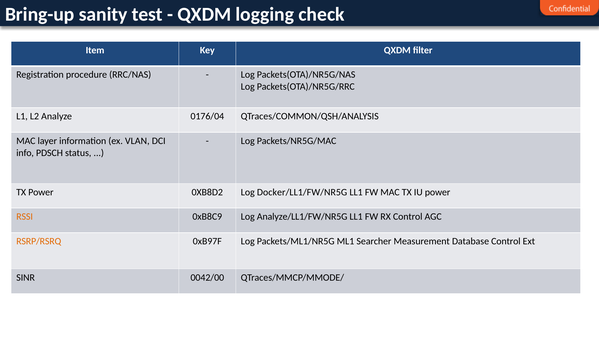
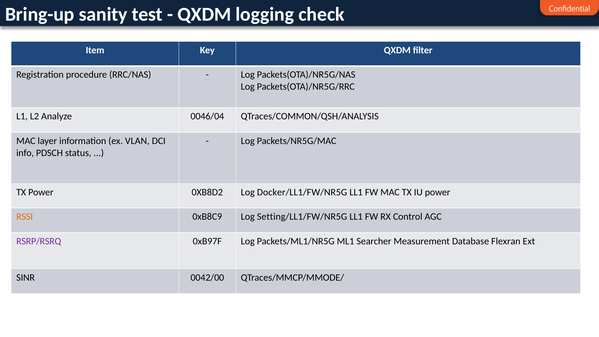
0176/04: 0176/04 -> 0046/04
Analyze/LL1/FW/NR5G: Analyze/LL1/FW/NR5G -> Setting/LL1/FW/NR5G
RSRP/RSRQ colour: orange -> purple
Database Control: Control -> Flexran
